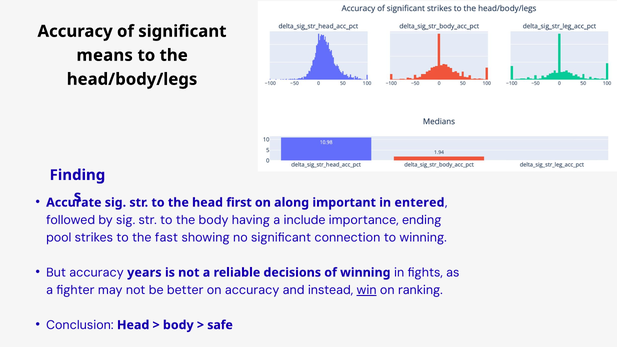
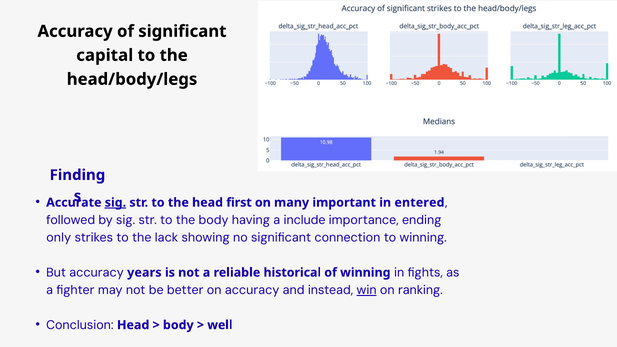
means: means -> capital
sig at (115, 203) underline: none -> present
along: along -> many
pool: pool -> only
fast: fast -> lack
decisions: decisions -> historical
safe: safe -> well
